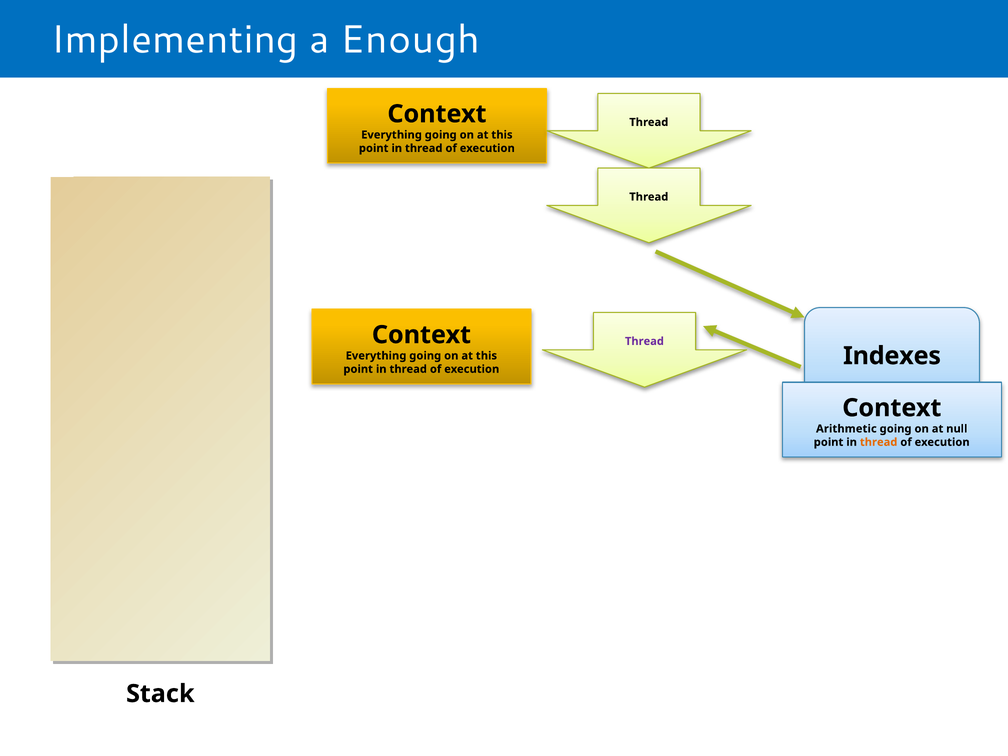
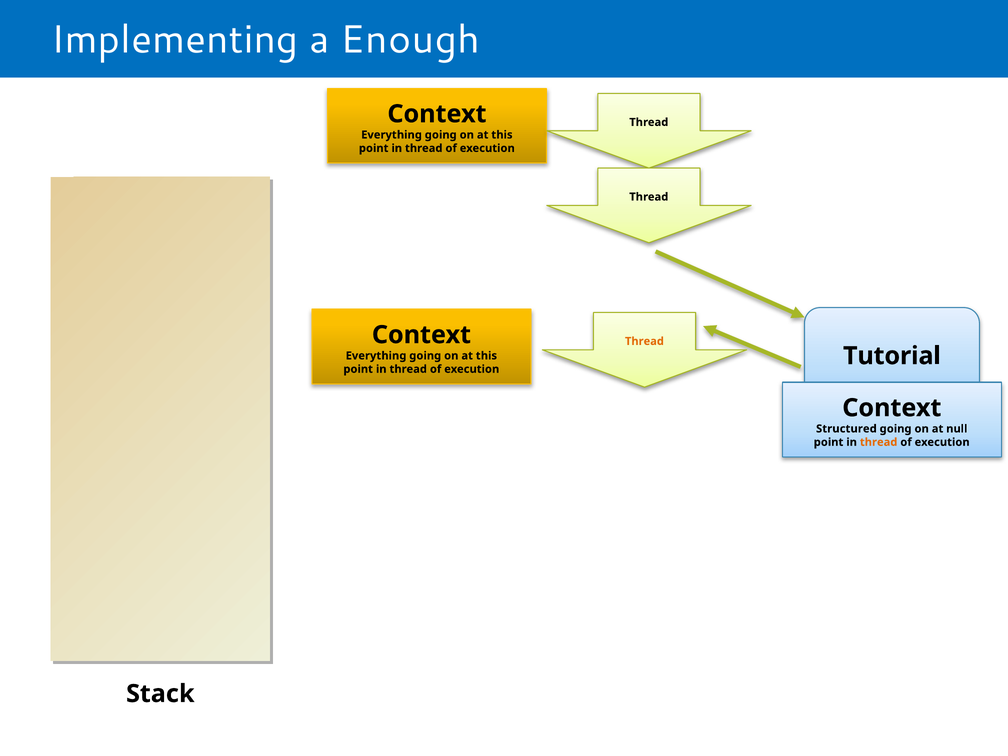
Thread at (644, 341) colour: purple -> orange
Indexes: Indexes -> Tutorial
Arithmetic: Arithmetic -> Structured
